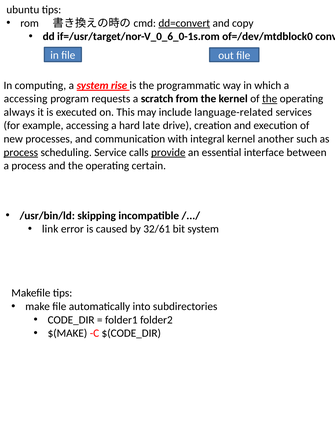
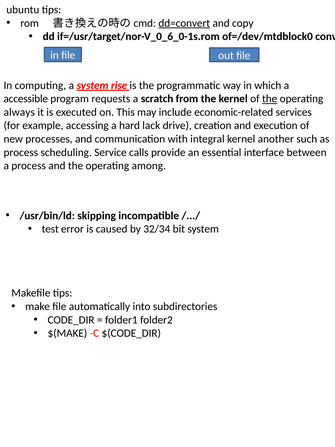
accessing at (26, 99): accessing -> accessible
language-related: language-related -> economic-related
late: late -> lack
process at (21, 152) underline: present -> none
provide underline: present -> none
certain: certain -> among
link: link -> test
32/61: 32/61 -> 32/34
